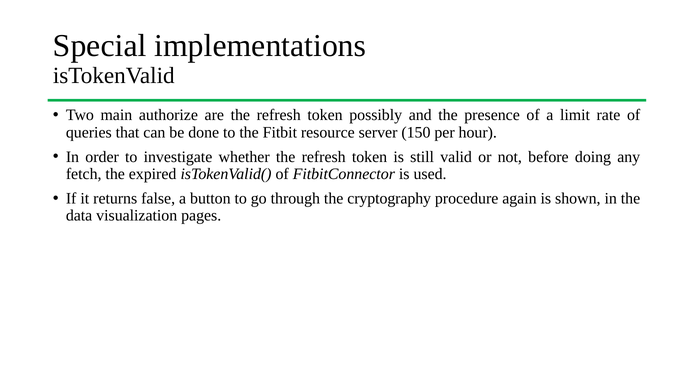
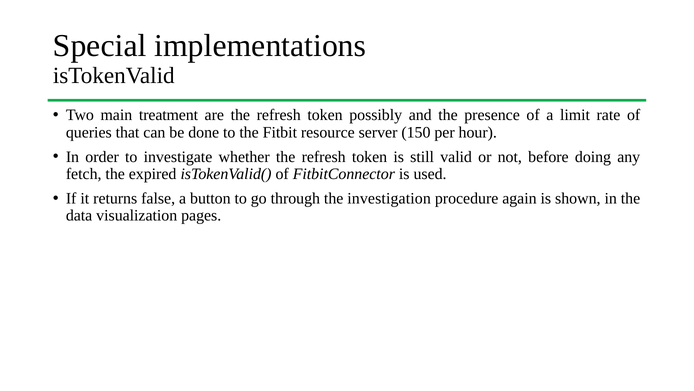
authorize: authorize -> treatment
cryptography: cryptography -> investigation
